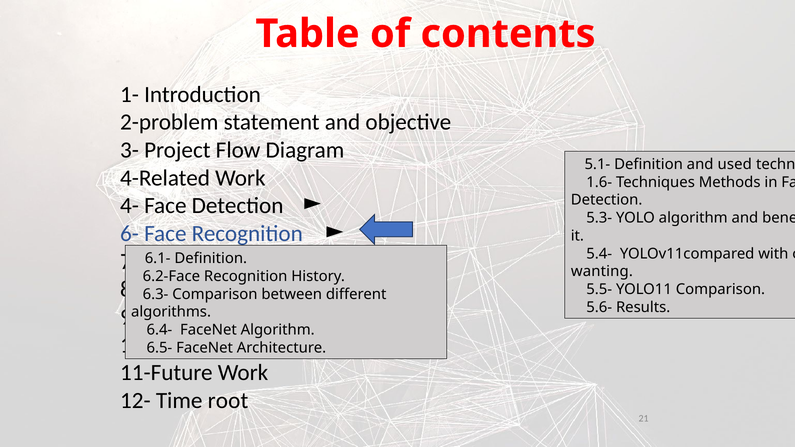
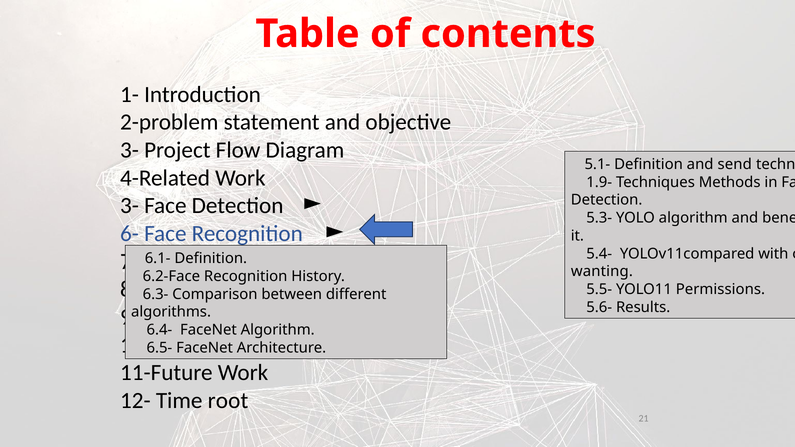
used: used -> send
1.6-: 1.6- -> 1.9-
4- at (130, 206): 4- -> 3-
YOLO11 Comparison: Comparison -> Permissions
